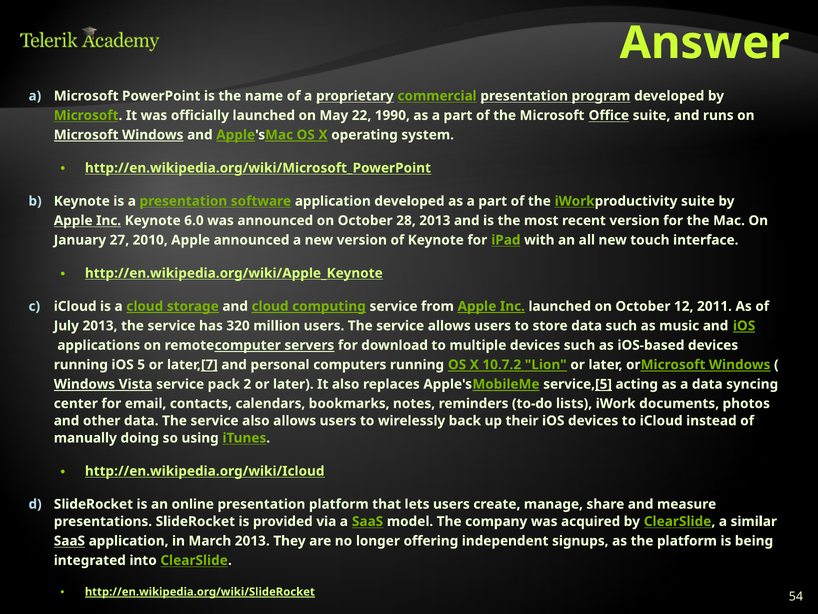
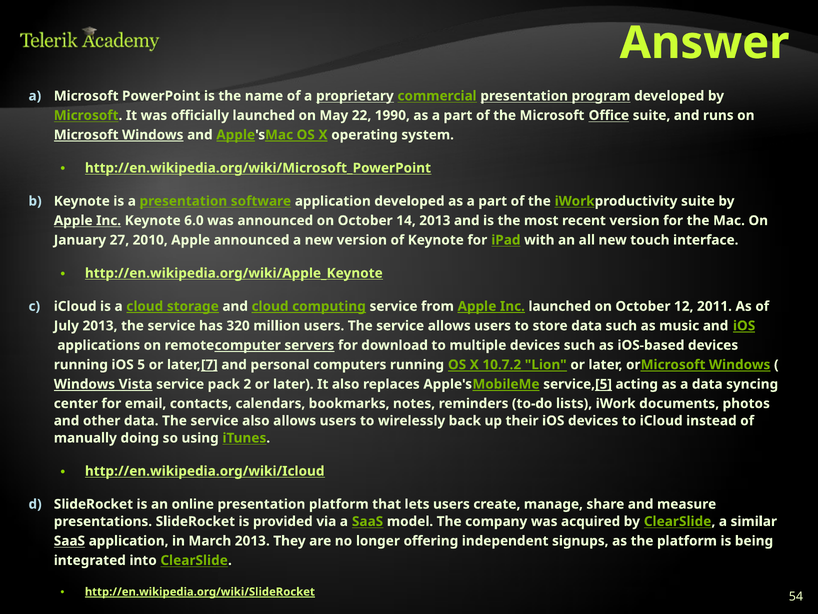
28: 28 -> 14
